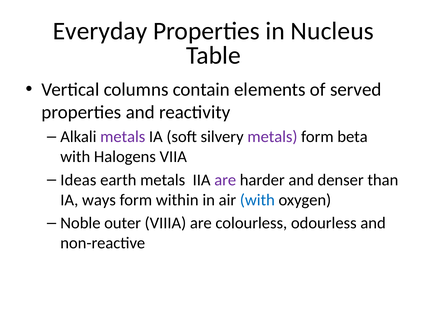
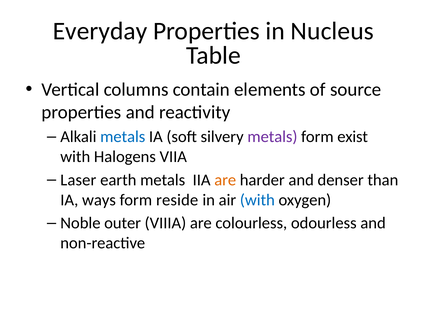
served: served -> source
metals at (123, 137) colour: purple -> blue
beta: beta -> exist
Ideas: Ideas -> Laser
are at (225, 180) colour: purple -> orange
within: within -> reside
